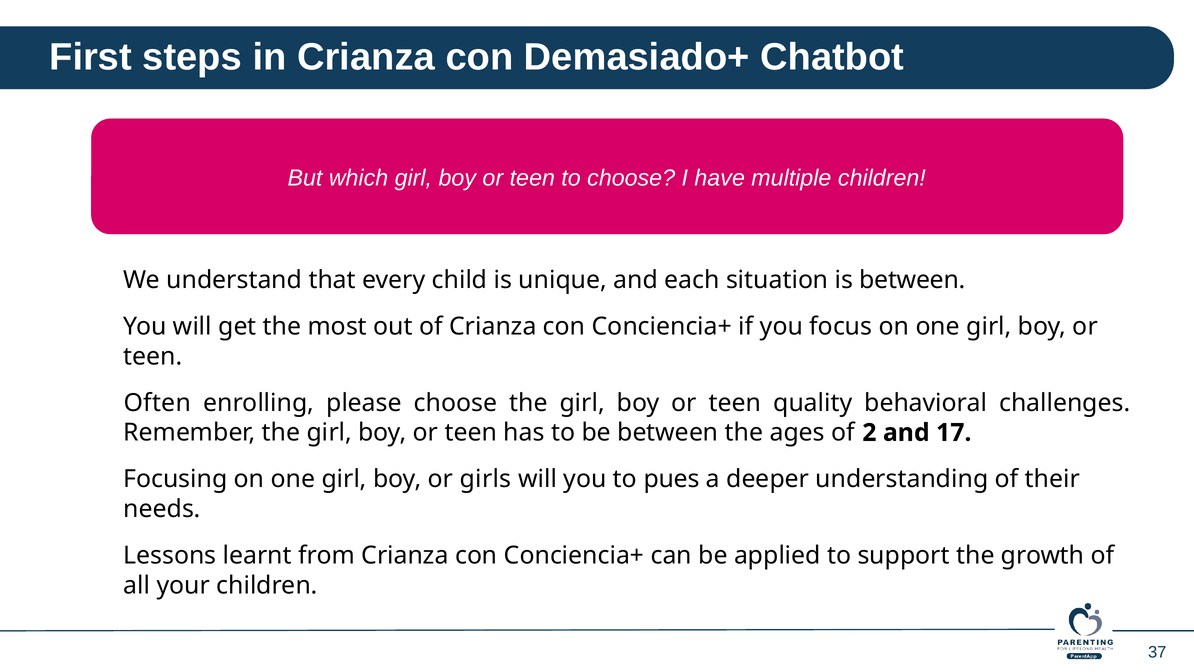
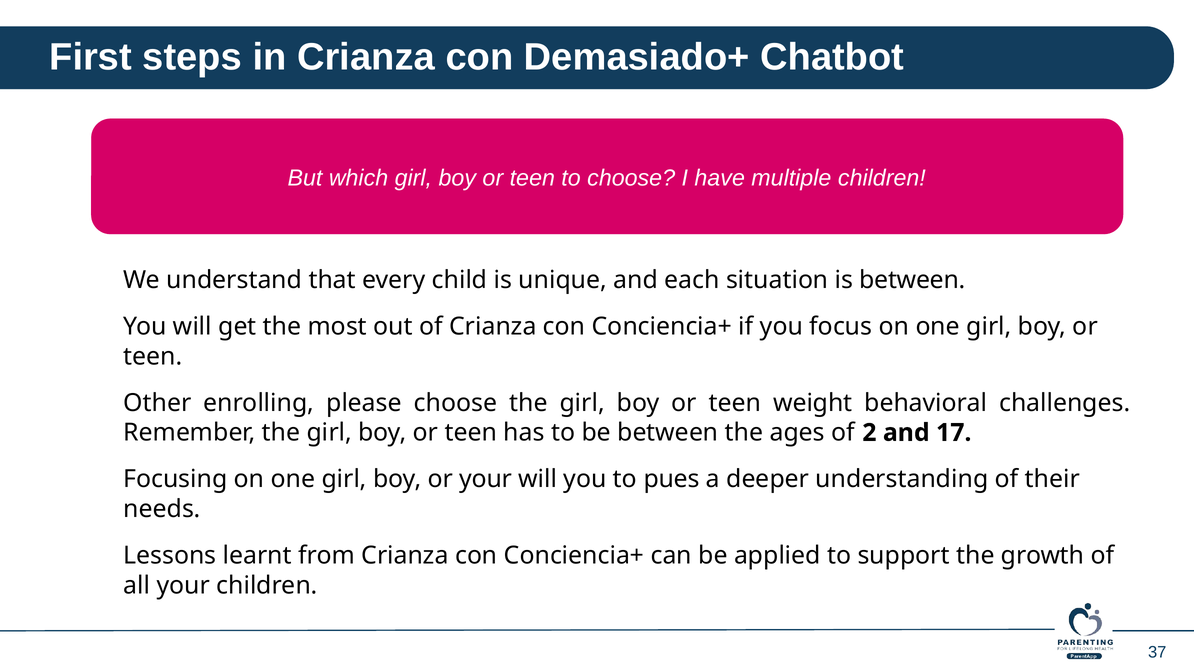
Often: Often -> Other
quality: quality -> weight
or girls: girls -> your
